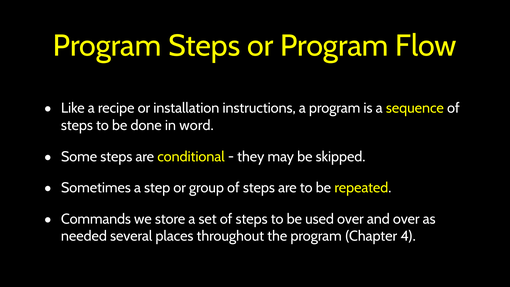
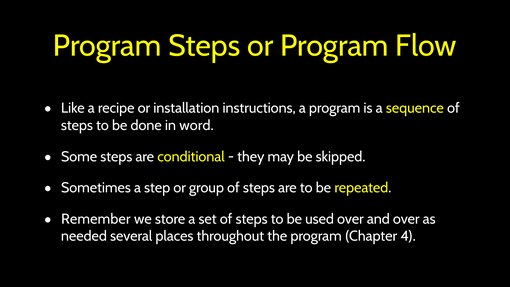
Commands: Commands -> Remember
